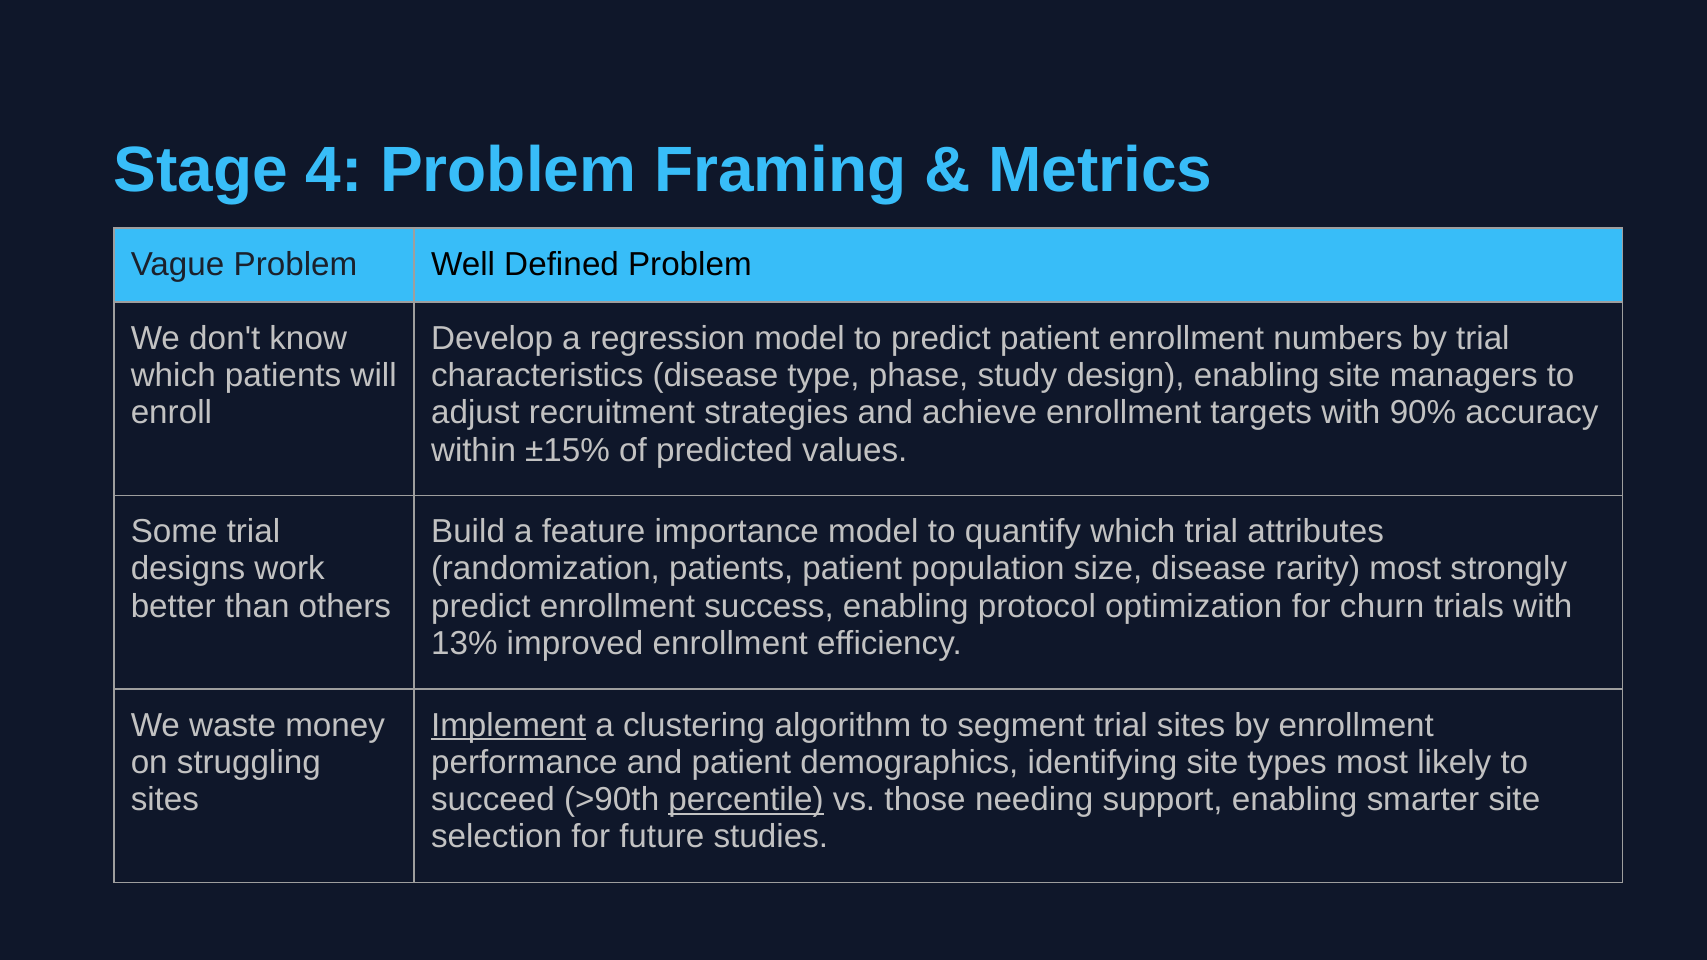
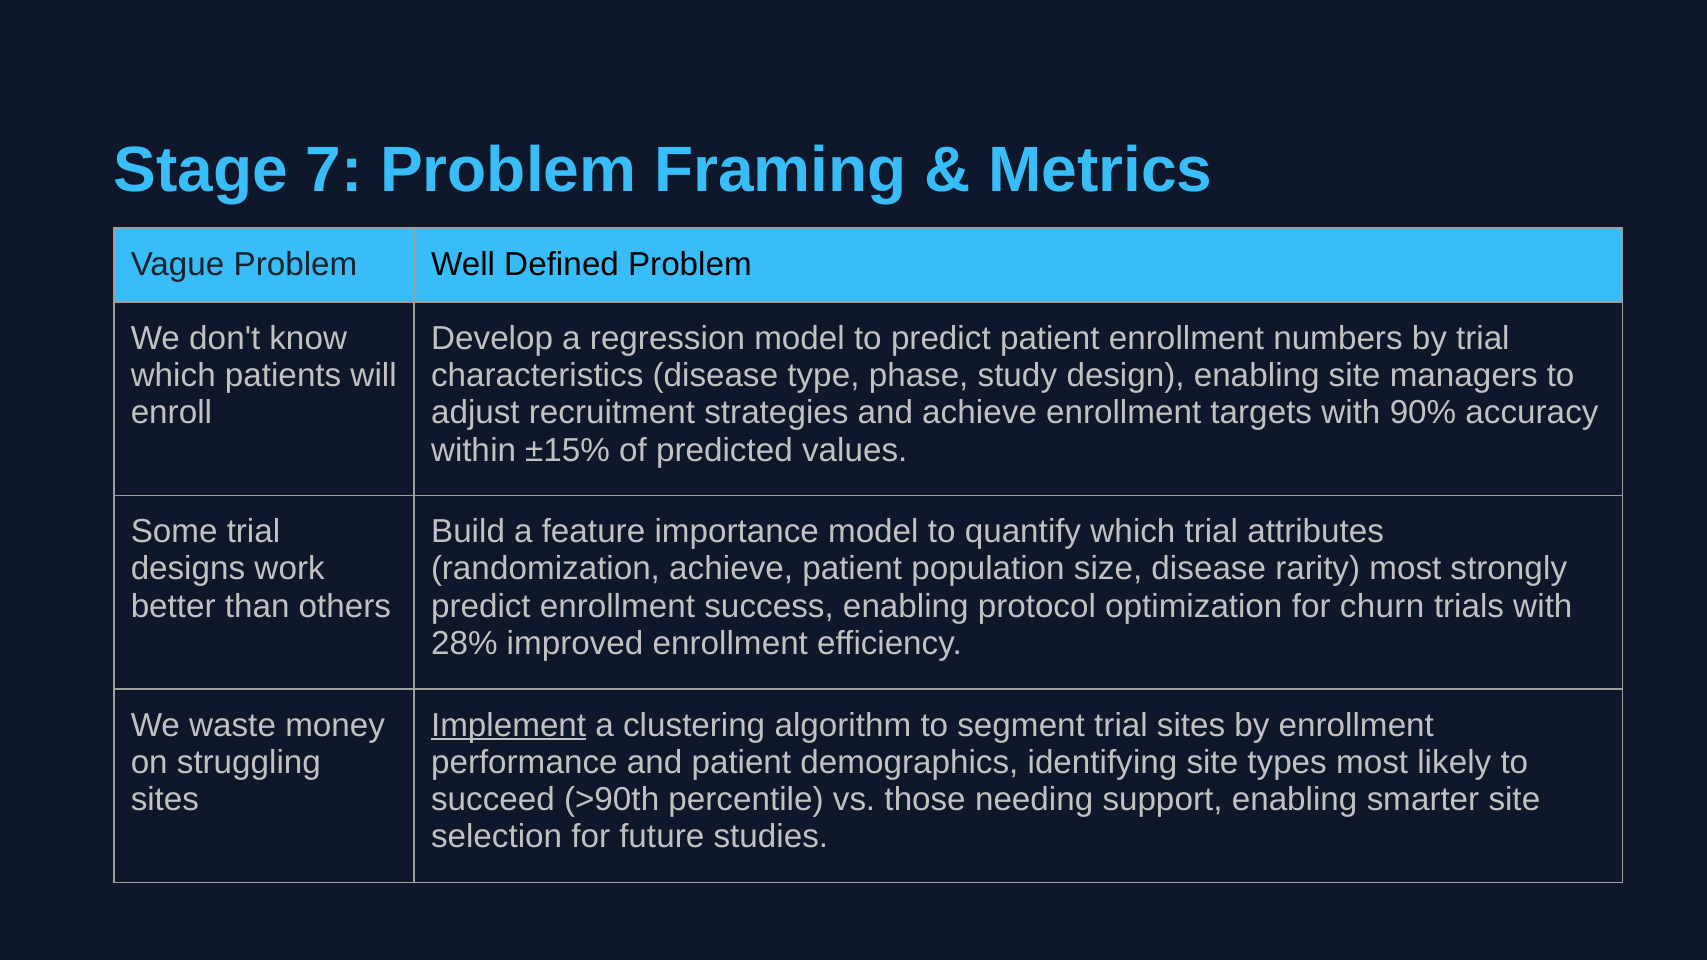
4: 4 -> 7
randomization patients: patients -> achieve
13%: 13% -> 28%
percentile underline: present -> none
